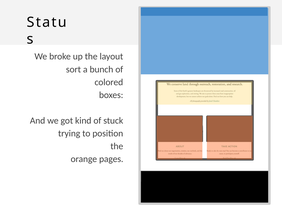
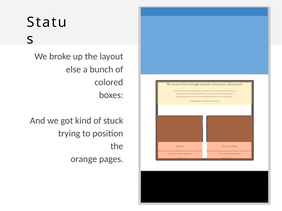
sort: sort -> else
